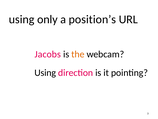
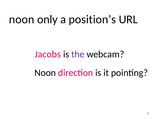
using at (22, 19): using -> noon
the colour: orange -> purple
Using at (45, 72): Using -> Noon
